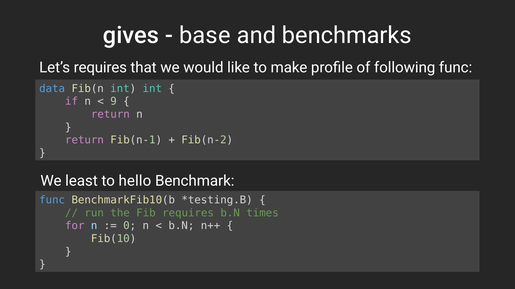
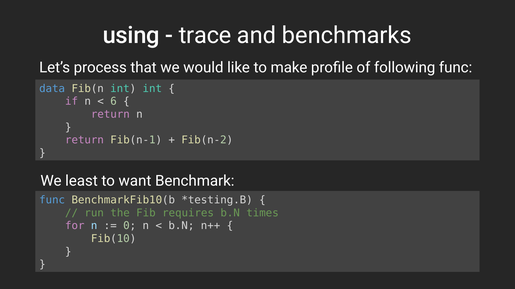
gives: gives -> using
base: base -> trace
Let’s requires: requires -> process
9: 9 -> 6
hello: hello -> want
